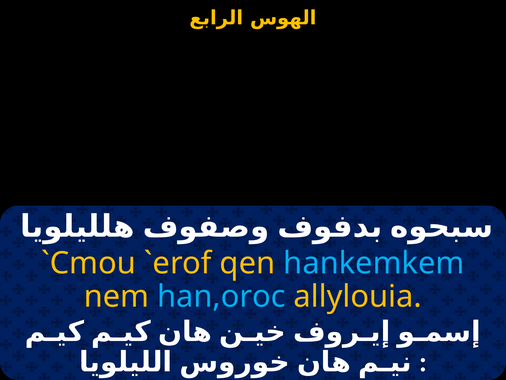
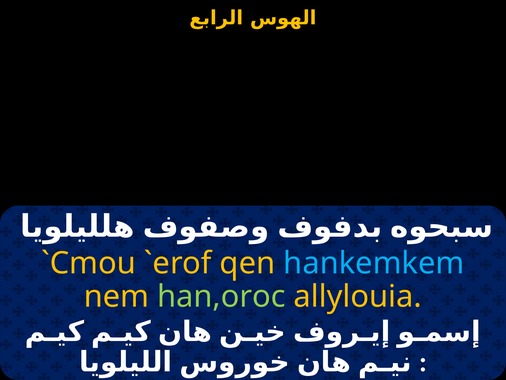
han,oroc colour: light blue -> light green
